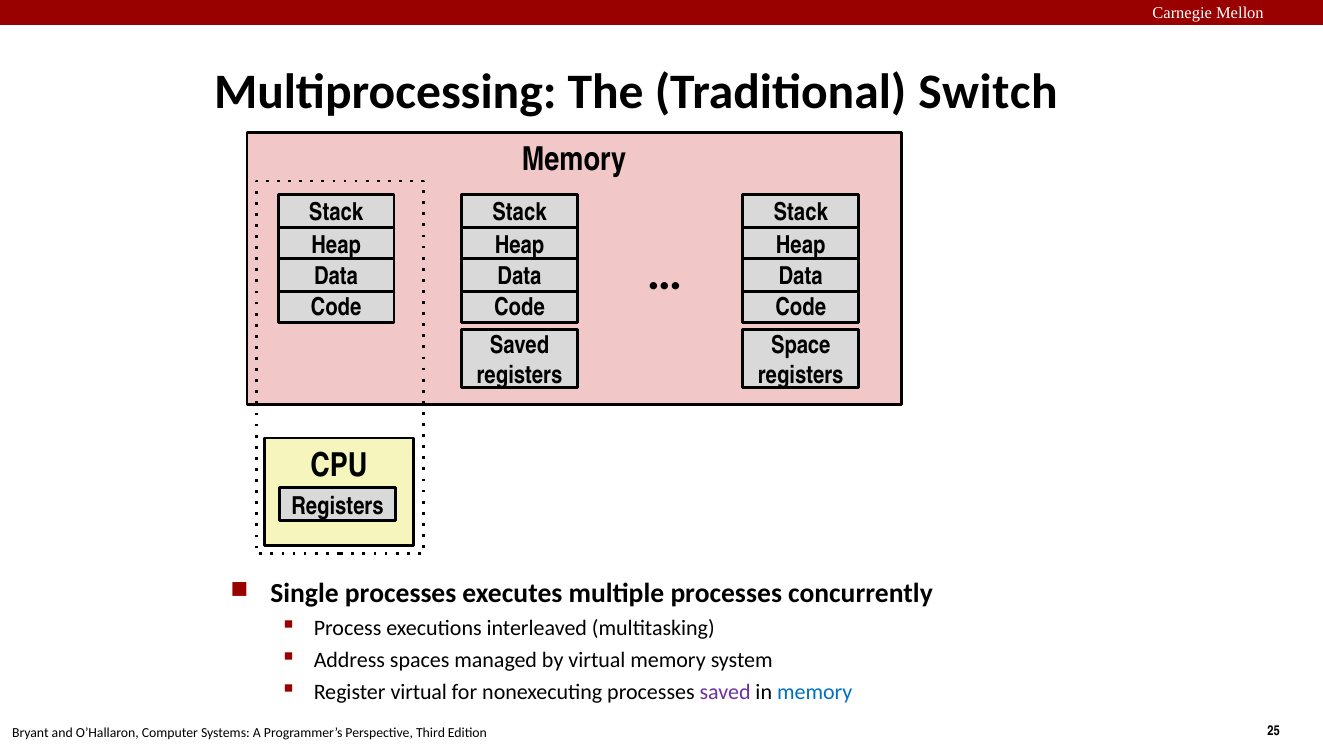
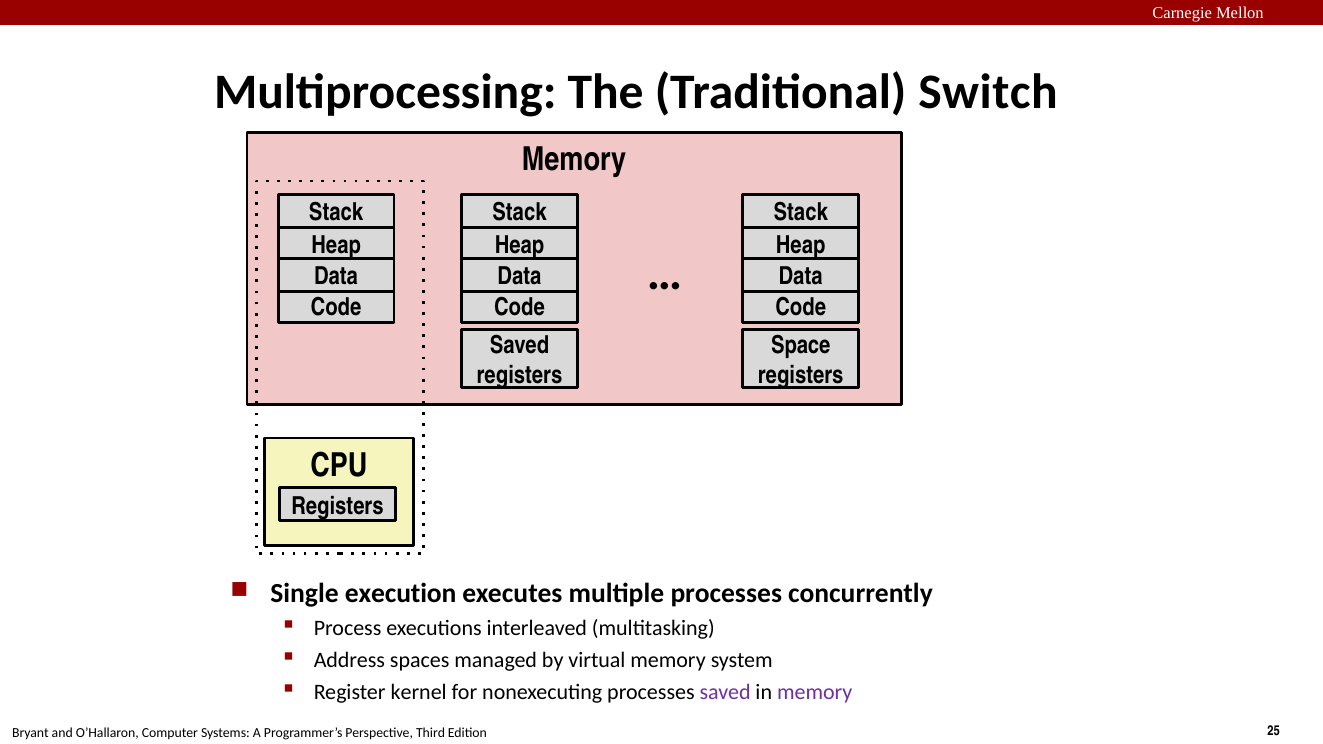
Single processes: processes -> execution
Register virtual: virtual -> kernel
memory at (815, 693) colour: blue -> purple
